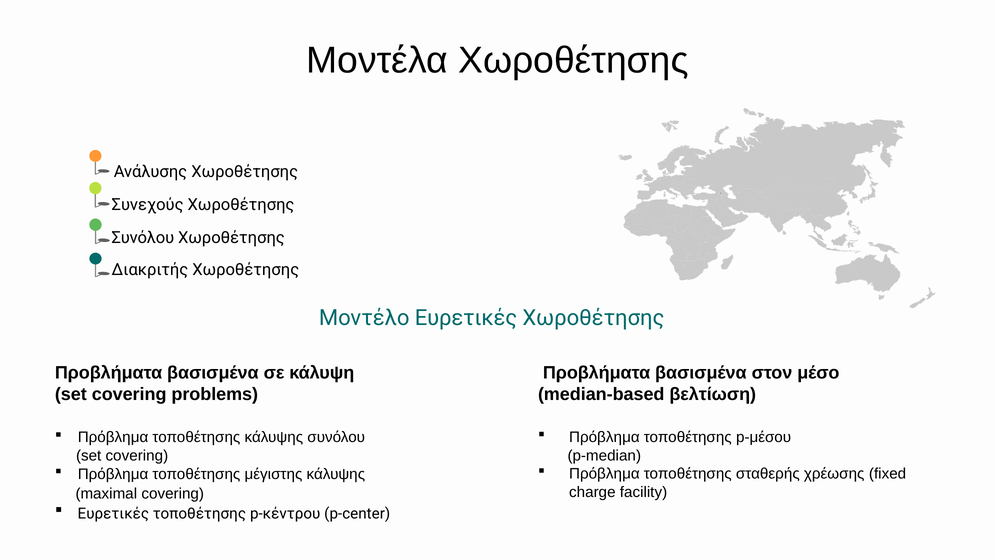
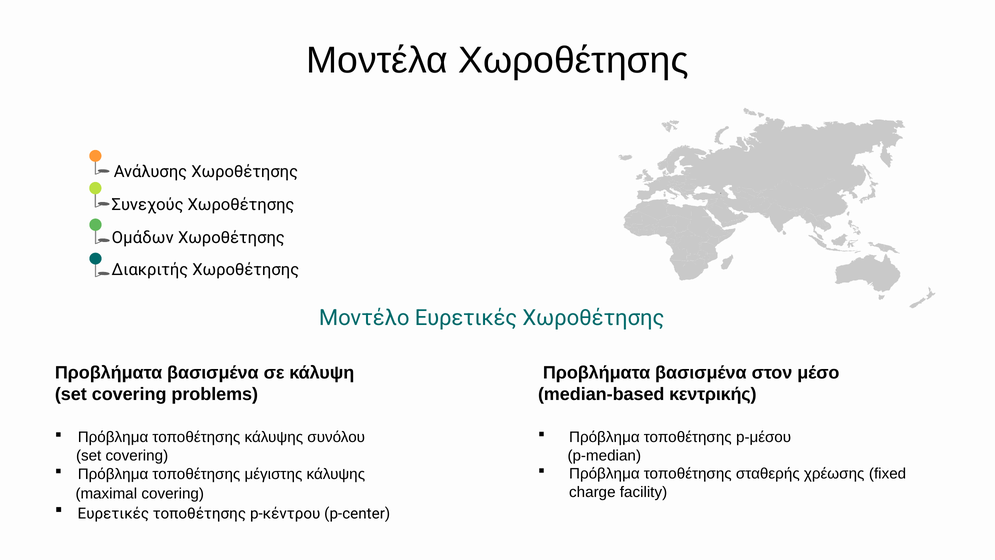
Συνόλου at (143, 238): Συνόλου -> Ομάδων
βελτίωση: βελτίωση -> κεντρικής
